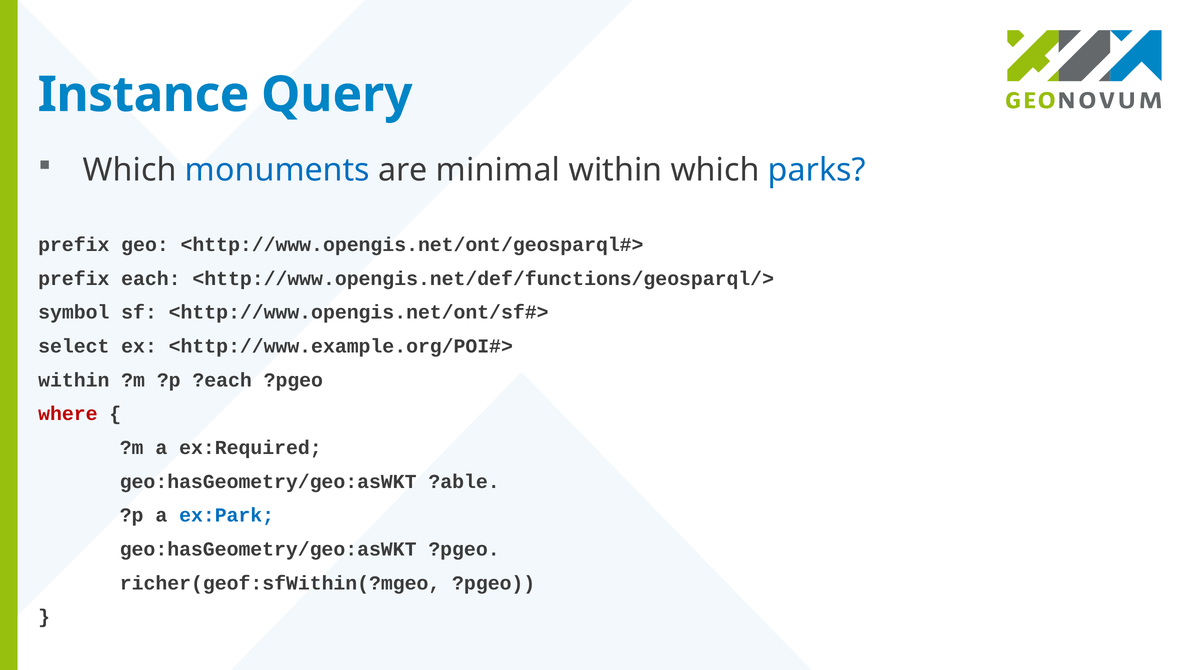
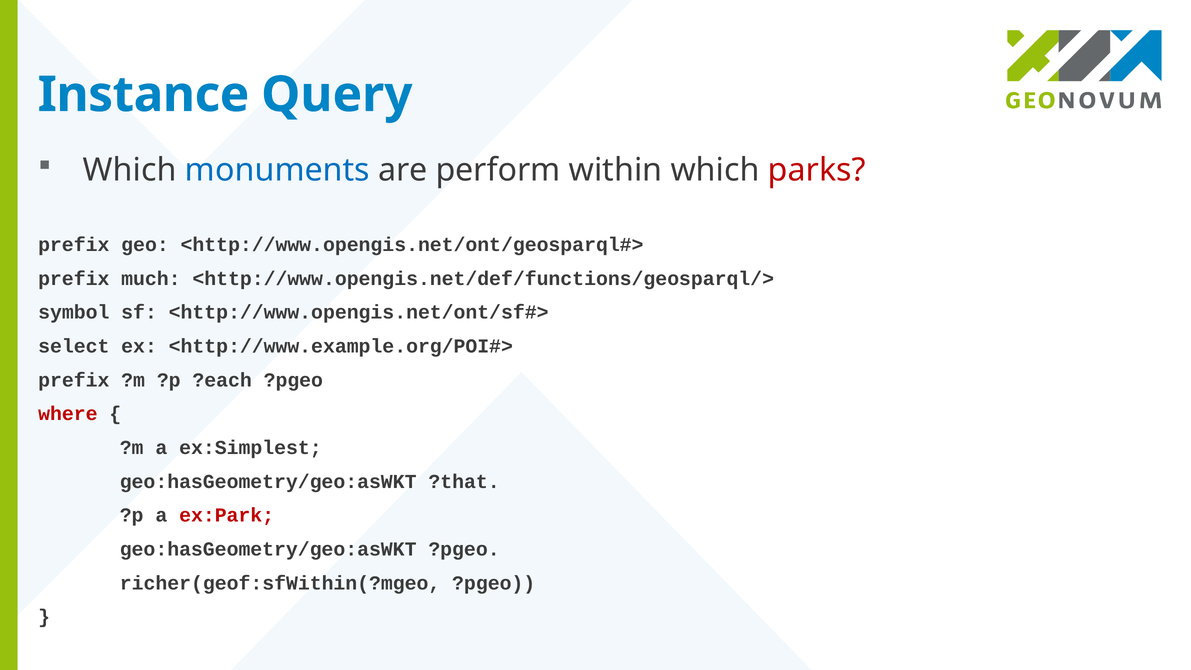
minimal: minimal -> perform
parks colour: blue -> red
each: each -> much
within at (74, 380): within -> prefix
ex:Required: ex:Required -> ex:Simplest
?able: ?able -> ?that
ex:Park colour: blue -> red
